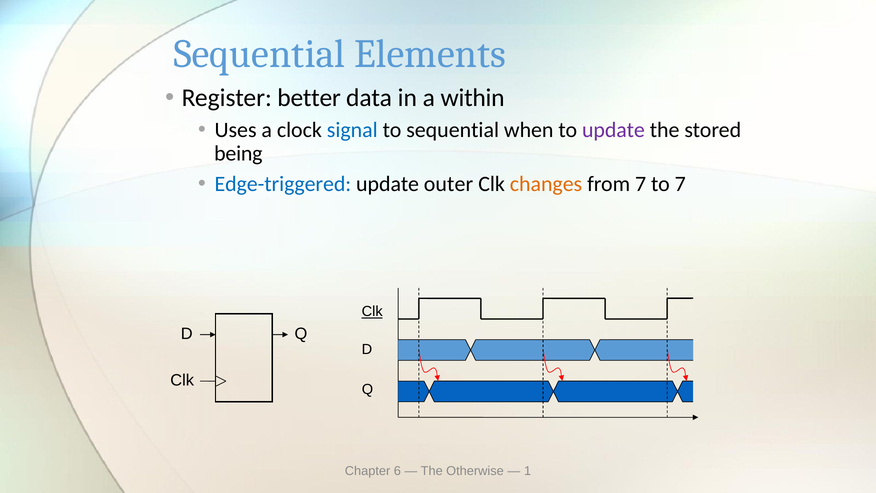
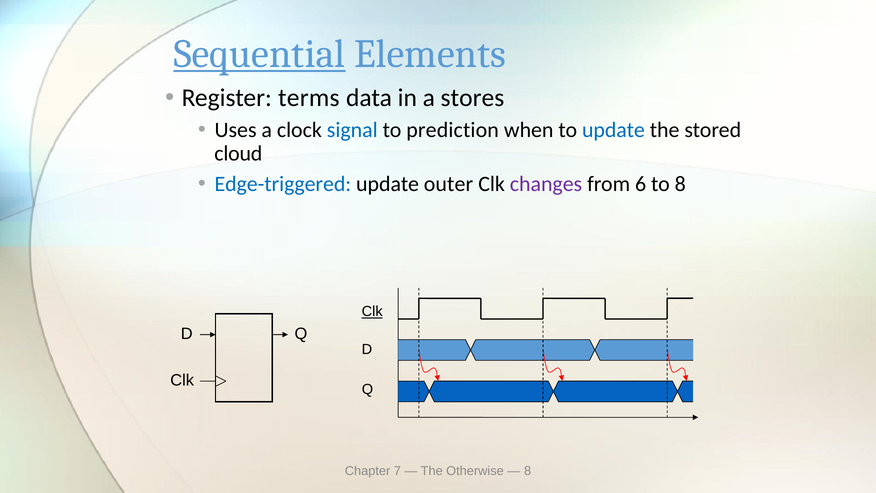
Sequential at (259, 54) underline: none -> present
better: better -> terms
within: within -> stores
to sequential: sequential -> prediction
update at (613, 130) colour: purple -> blue
being: being -> cloud
changes colour: orange -> purple
from 7: 7 -> 6
to 7: 7 -> 8
6: 6 -> 7
1 at (528, 471): 1 -> 8
